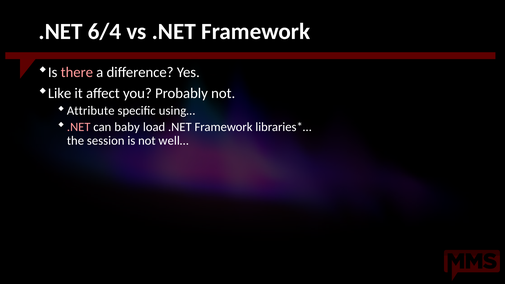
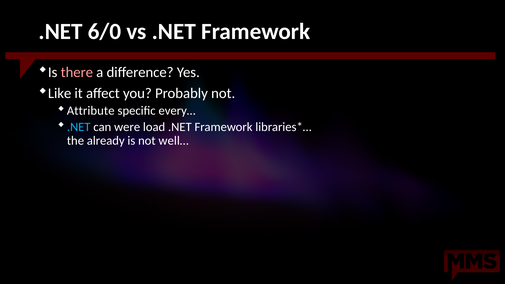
6/4: 6/4 -> 6/0
using…: using… -> every…
.NET at (79, 127) colour: pink -> light blue
baby: baby -> were
session: session -> already
